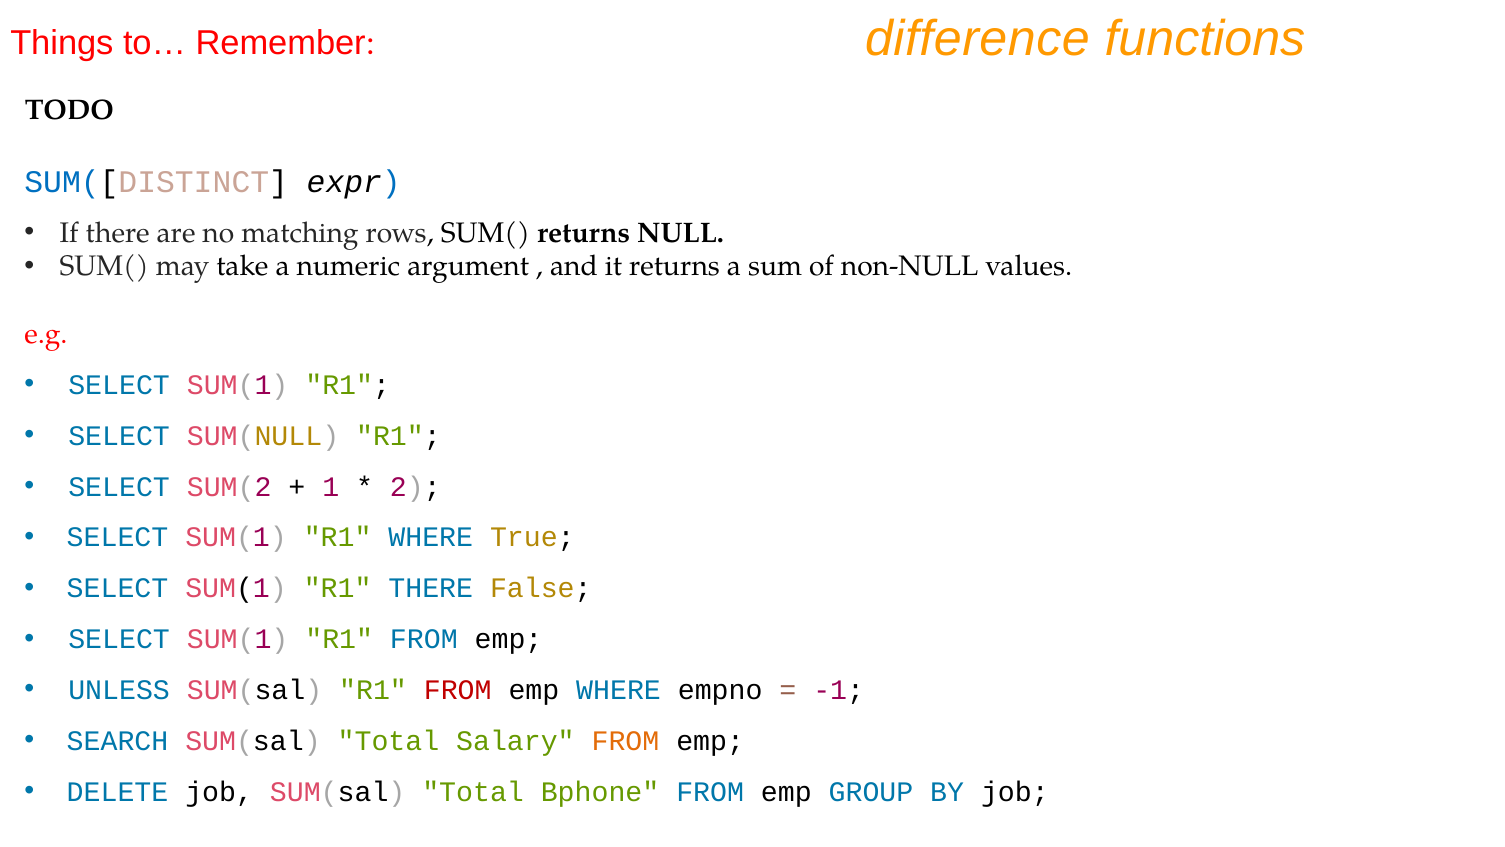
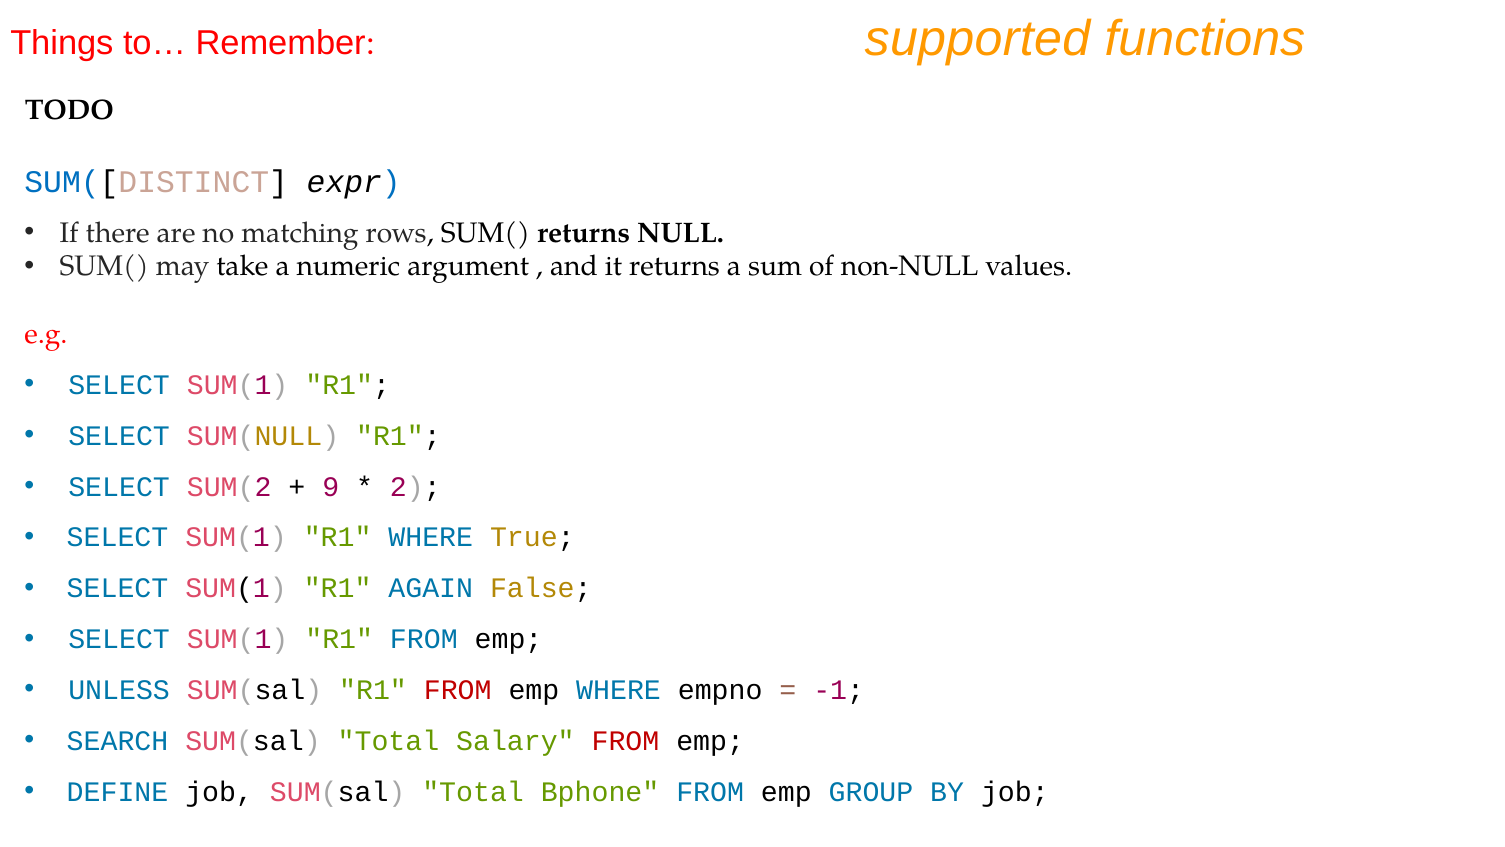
difference: difference -> supported
1: 1 -> 9
R1 THERE: THERE -> AGAIN
FROM at (625, 741) colour: orange -> red
DELETE: DELETE -> DEFINE
